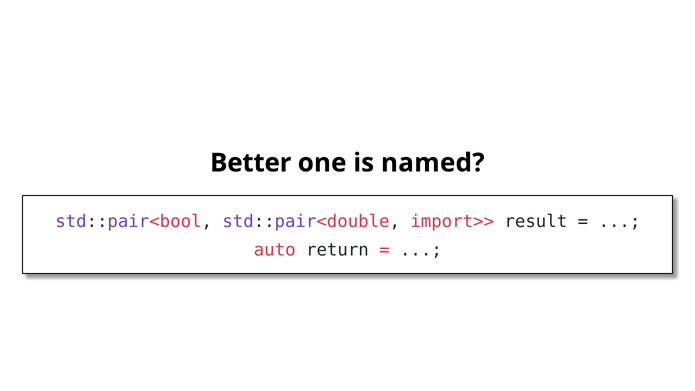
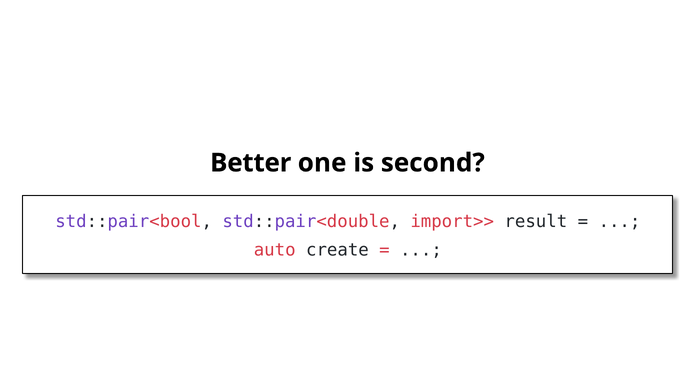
named: named -> second
return: return -> create
